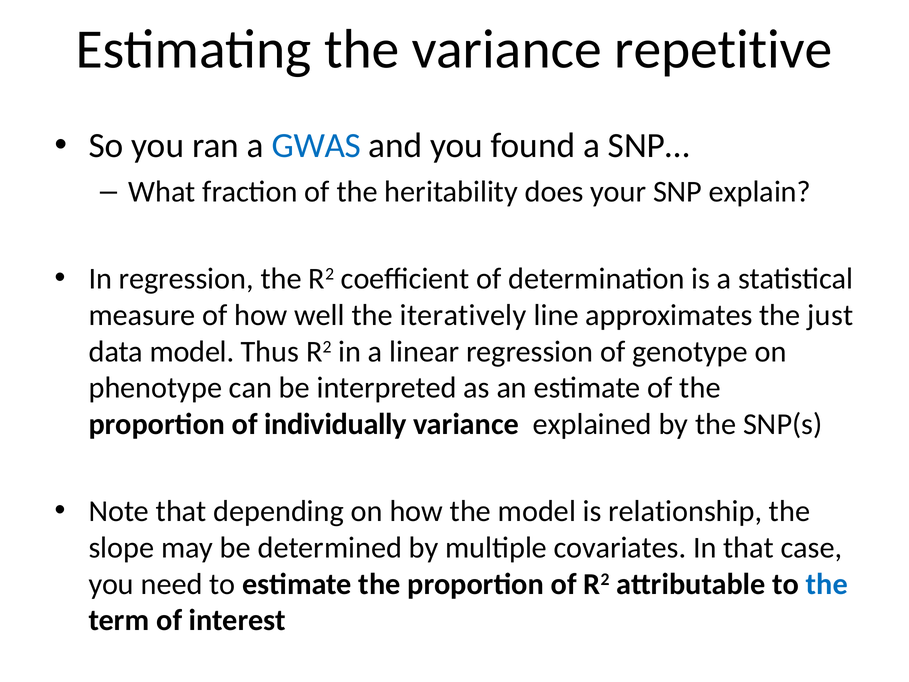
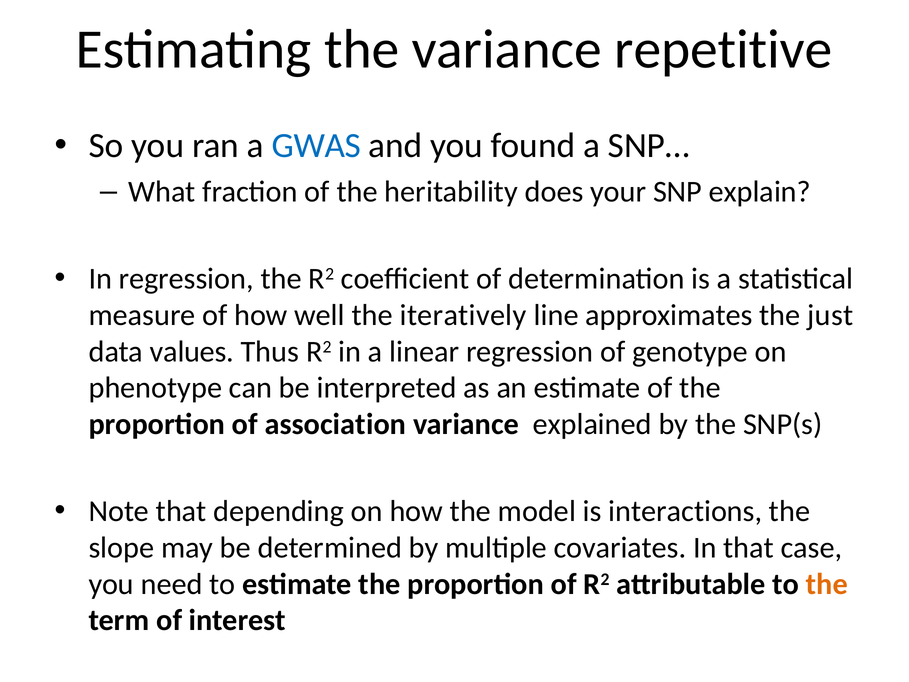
data model: model -> values
individually: individually -> association
relationship: relationship -> interactions
the at (827, 584) colour: blue -> orange
